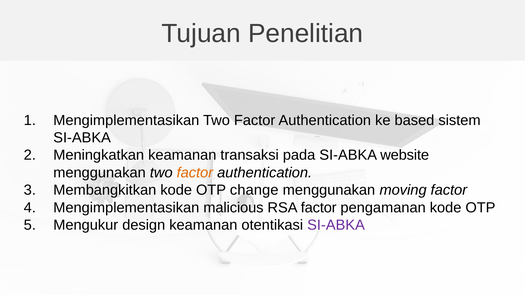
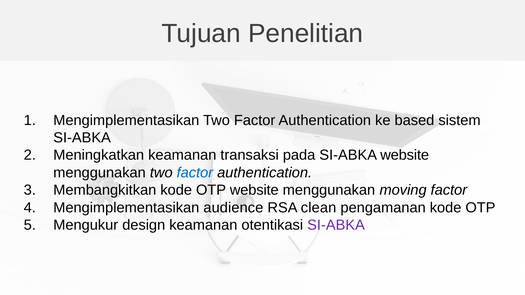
factor at (195, 173) colour: orange -> blue
OTP change: change -> website
malicious: malicious -> audience
RSA factor: factor -> clean
